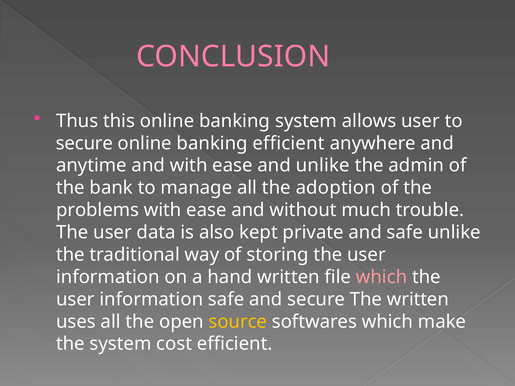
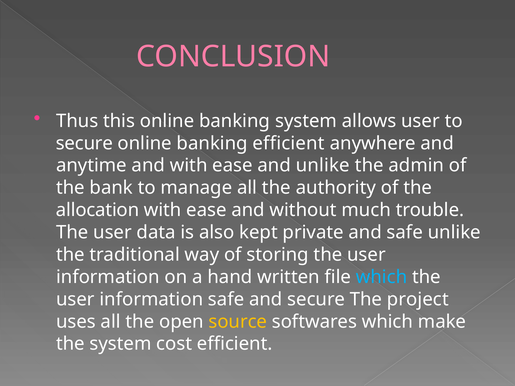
adoption: adoption -> authority
problems: problems -> allocation
which at (381, 277) colour: pink -> light blue
The written: written -> project
